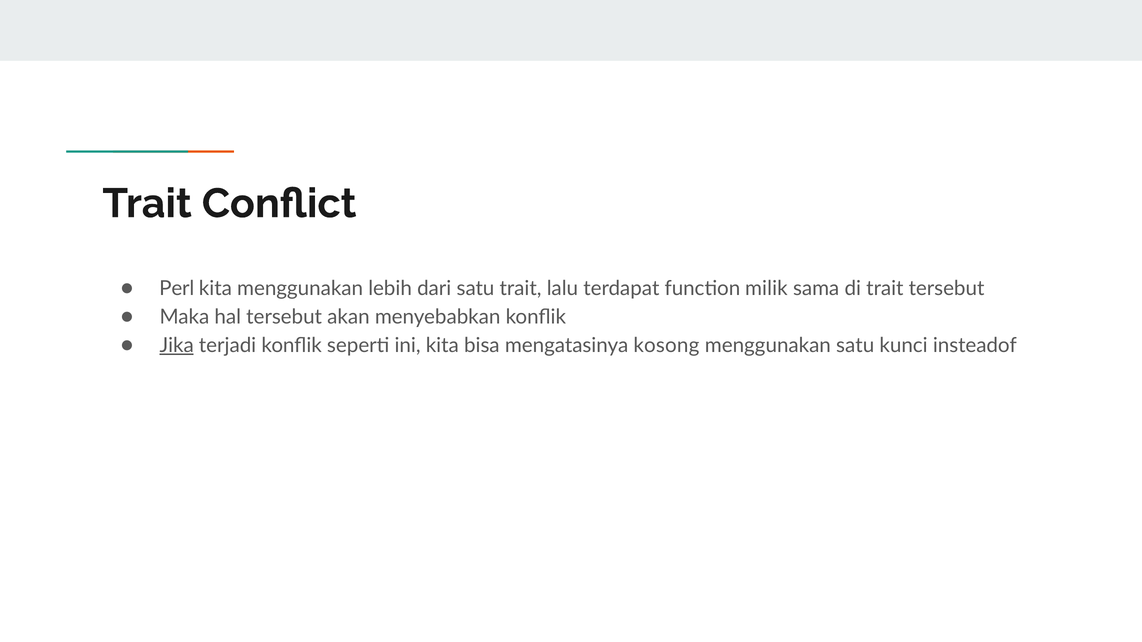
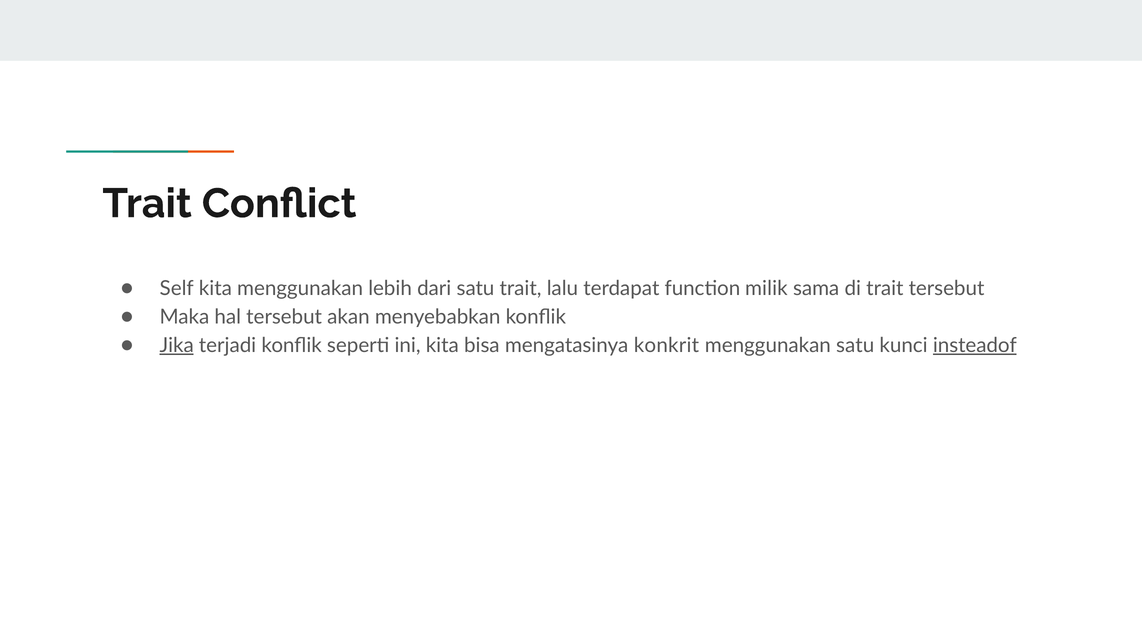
Perl: Perl -> Self
kosong: kosong -> konkrit
insteadof underline: none -> present
